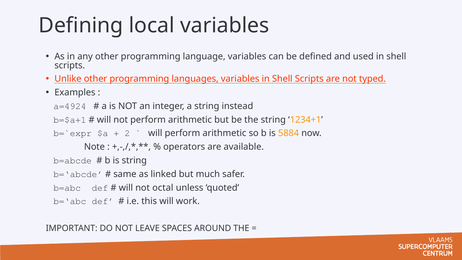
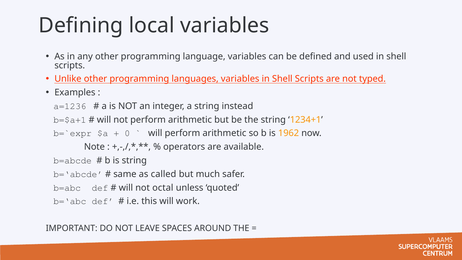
a=4924: a=4924 -> a=1236
2: 2 -> 0
5884: 5884 -> 1962
linked: linked -> called
